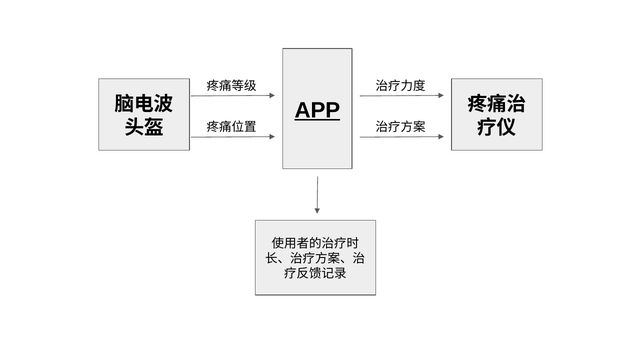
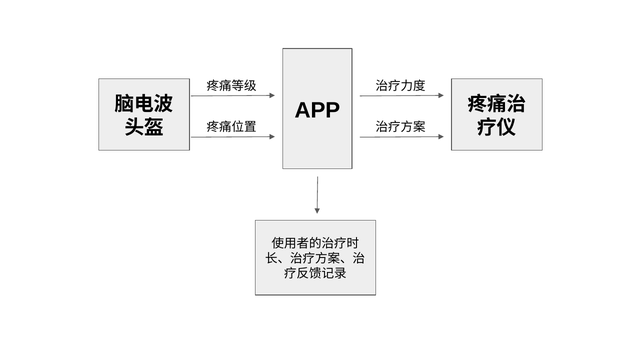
APP underline: present -> none
